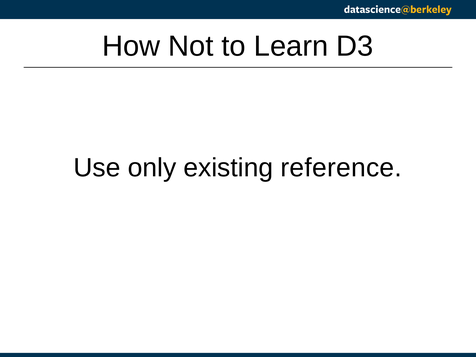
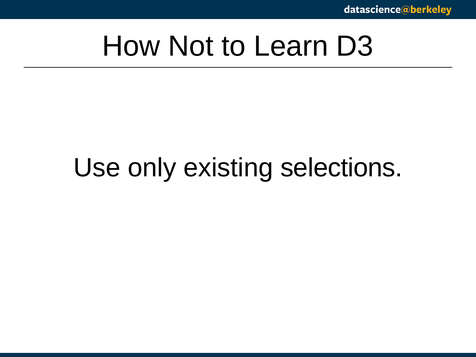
reference: reference -> selections
